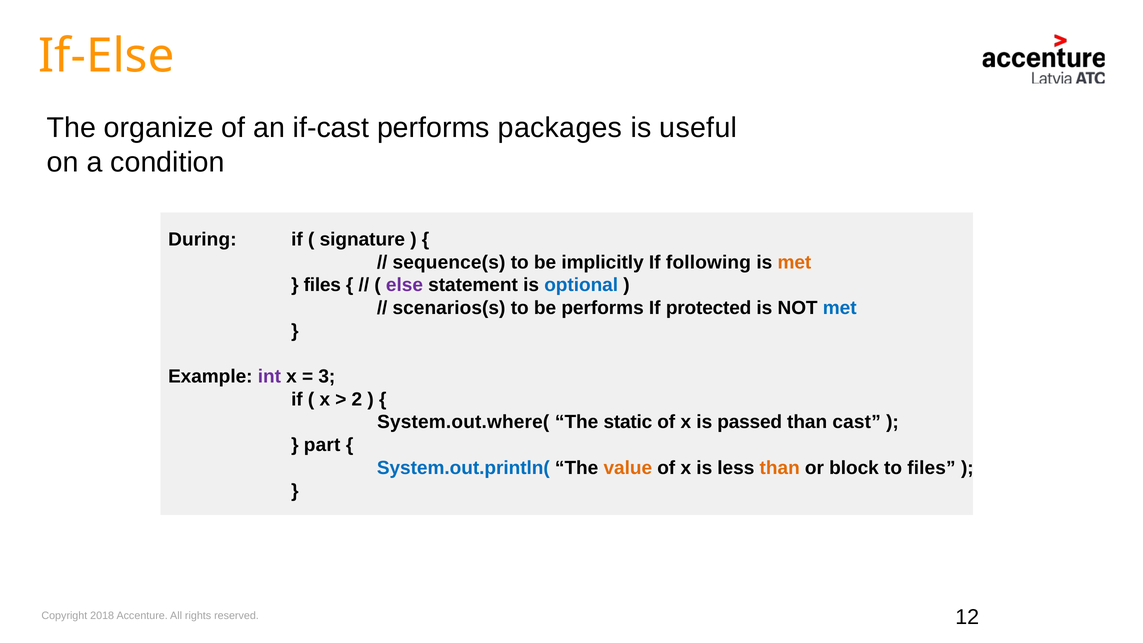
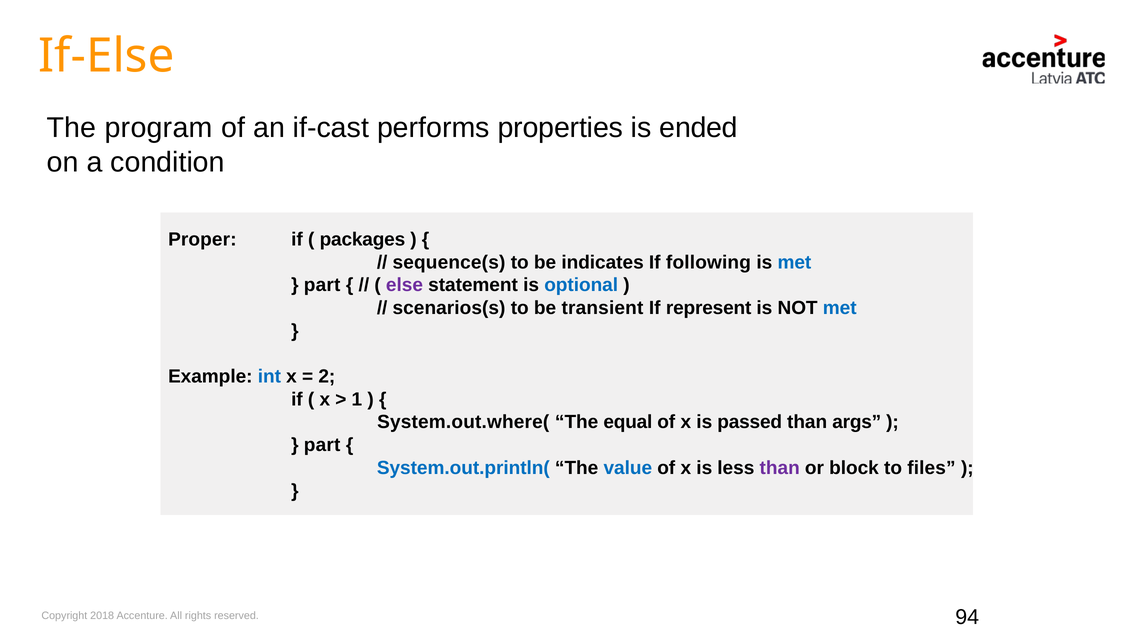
organize: organize -> program
packages: packages -> properties
useful: useful -> ended
During: During -> Proper
signature: signature -> packages
implicitly: implicitly -> indicates
met at (794, 262) colour: orange -> blue
files at (322, 285): files -> part
be performs: performs -> transient
protected: protected -> represent
int colour: purple -> blue
3: 3 -> 2
2: 2 -> 1
static: static -> equal
cast: cast -> args
value colour: orange -> blue
than at (780, 468) colour: orange -> purple
12: 12 -> 94
